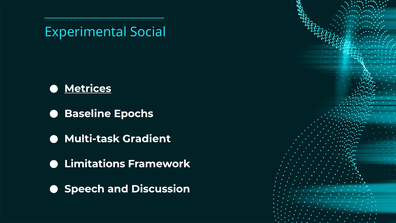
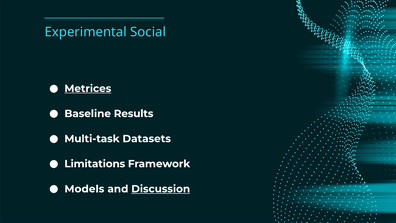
Epochs: Epochs -> Results
Gradient: Gradient -> Datasets
Speech: Speech -> Models
Discussion underline: none -> present
